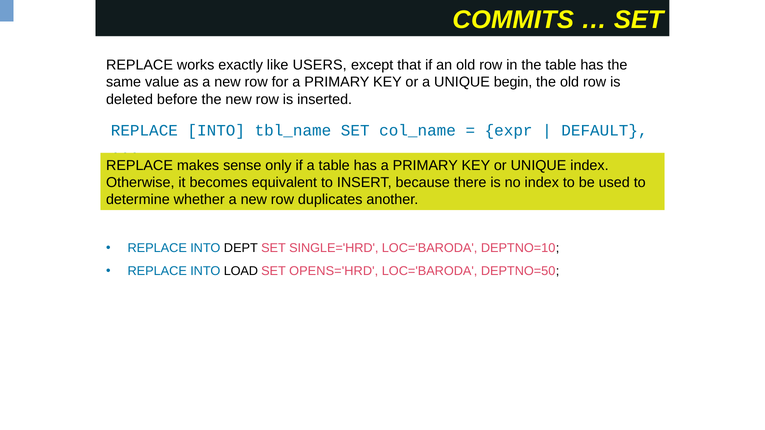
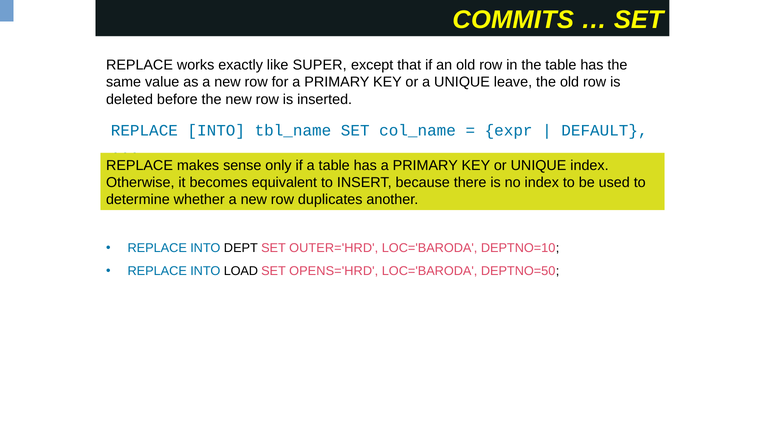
USERS: USERS -> SUPER
begin: begin -> leave
SINGLE='HRD: SINGLE='HRD -> OUTER='HRD
